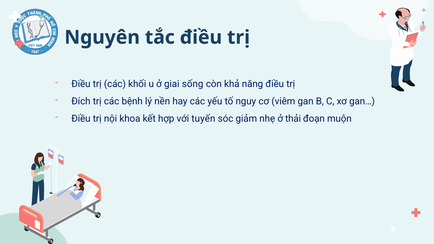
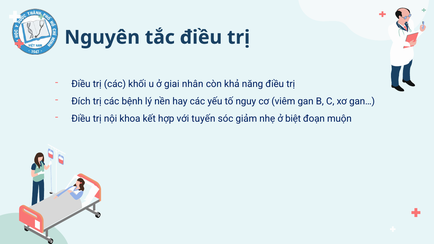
sống: sống -> nhân
thải: thải -> biệt
